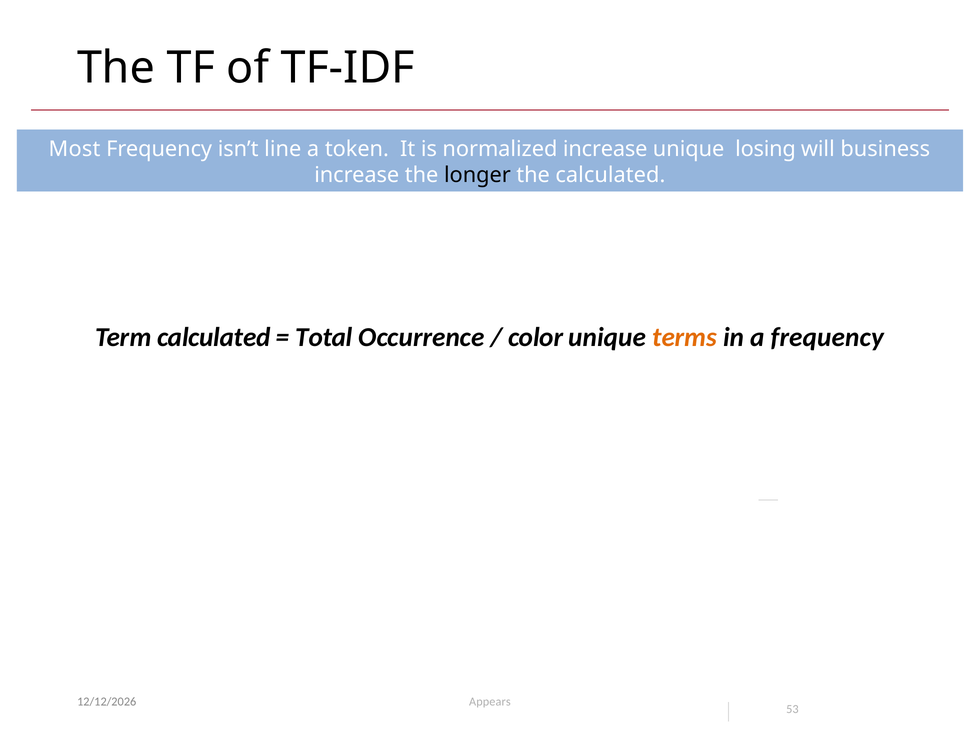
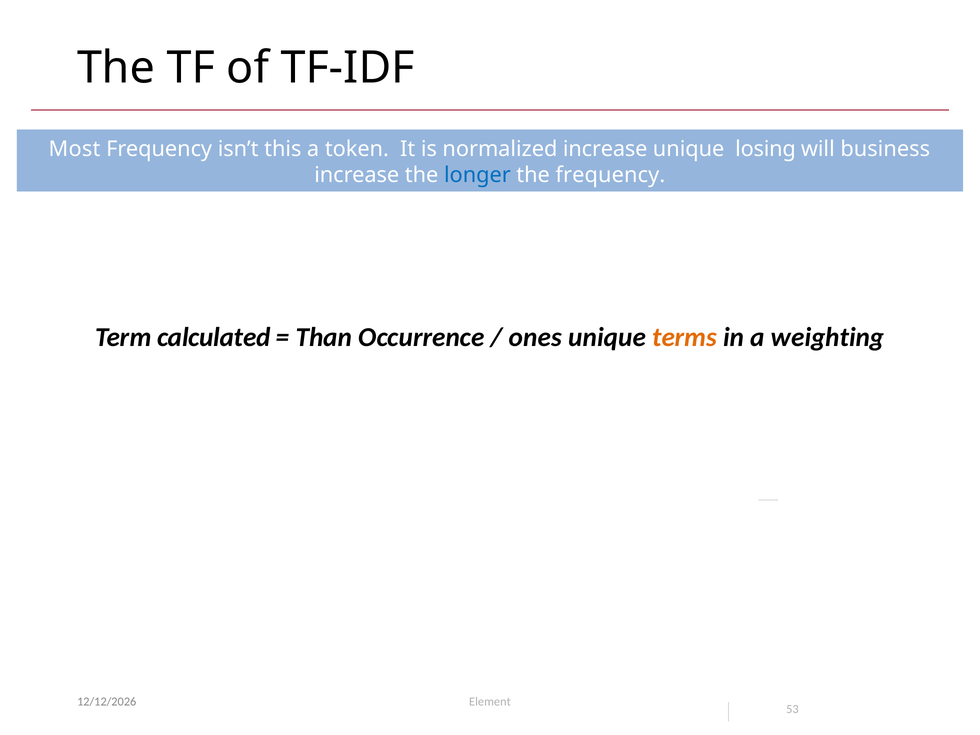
line: line -> this
longer colour: black -> blue
the calculated: calculated -> frequency
Total: Total -> Than
color: color -> ones
a frequency: frequency -> weighting
Appears: Appears -> Element
